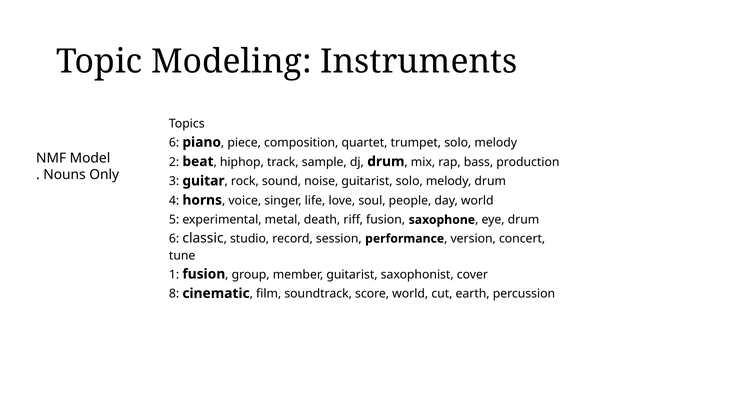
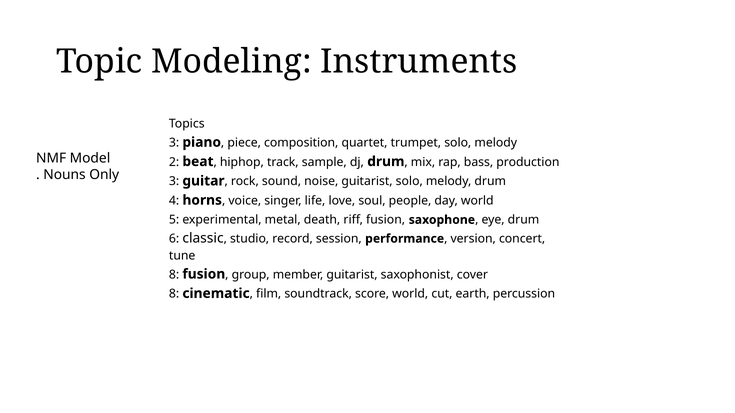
6 at (174, 143): 6 -> 3
1 at (174, 275): 1 -> 8
